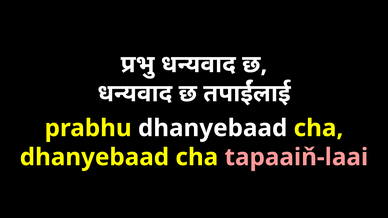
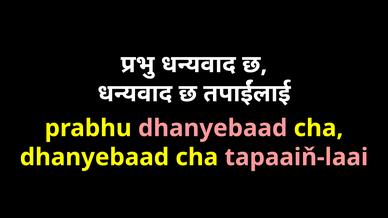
dhanyebaad at (213, 128) colour: white -> pink
